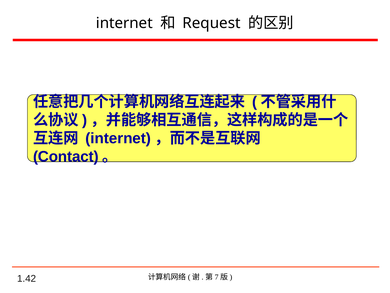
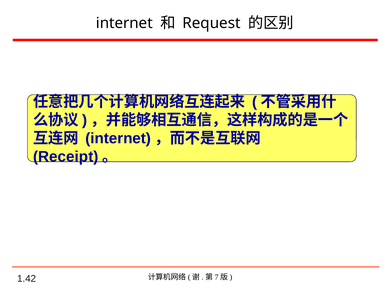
Contact: Contact -> Receipt
